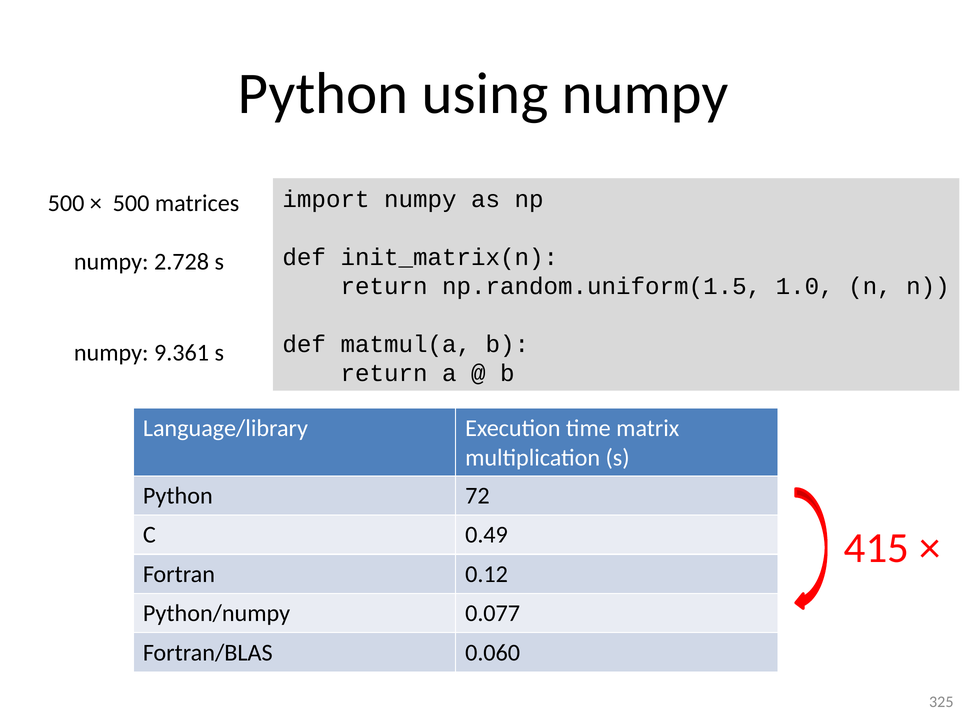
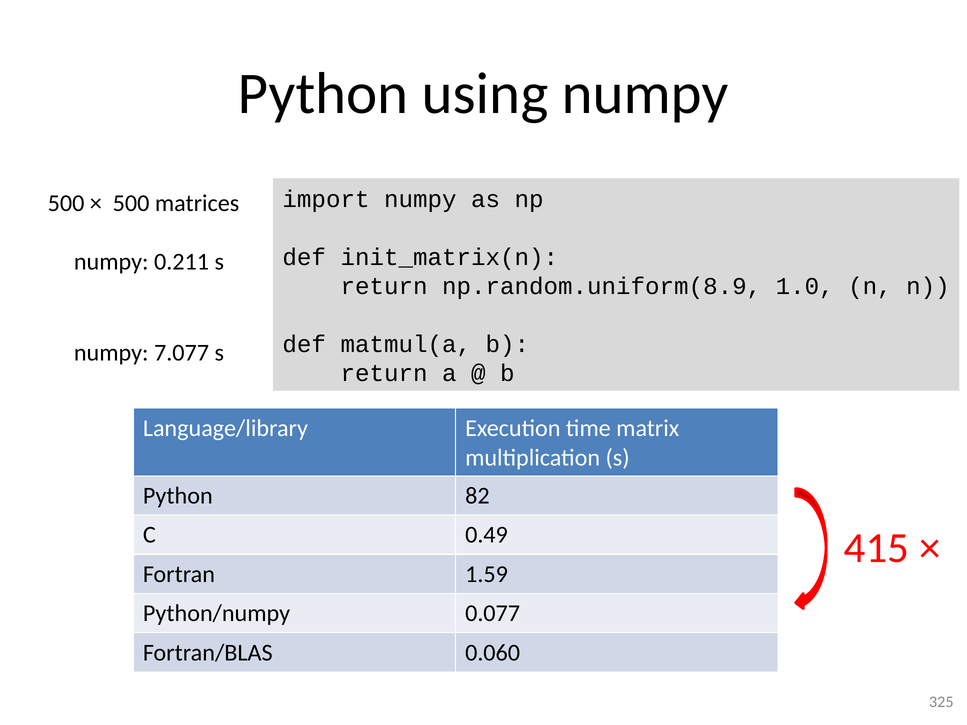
2.728: 2.728 -> 0.211
np.random.uniform(1.5: np.random.uniform(1.5 -> np.random.uniform(8.9
9.361: 9.361 -> 7.077
72: 72 -> 82
0.12: 0.12 -> 1.59
